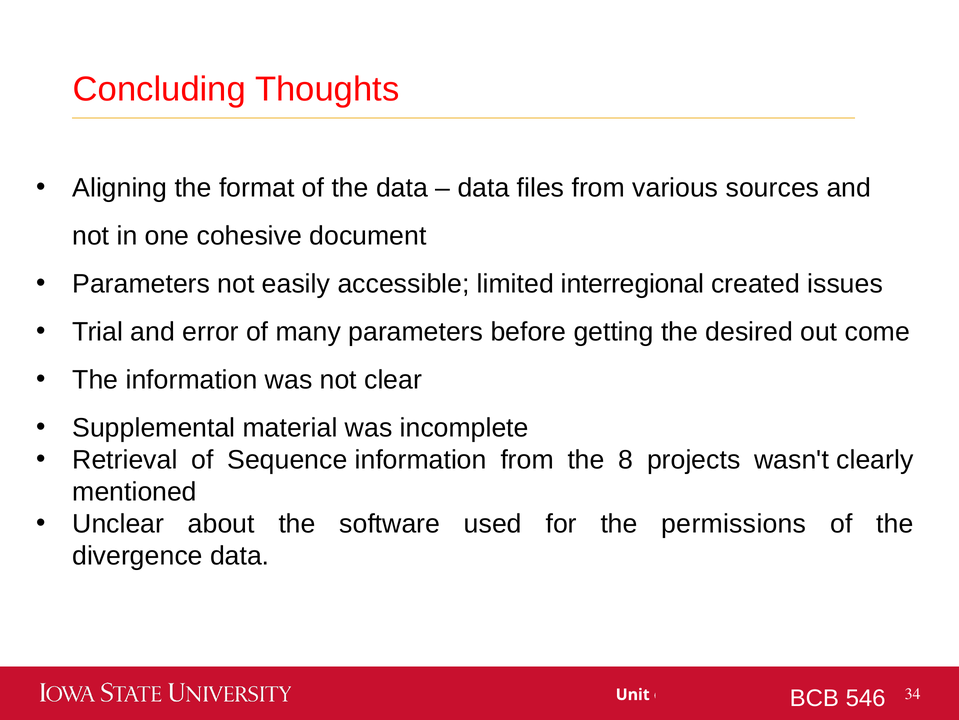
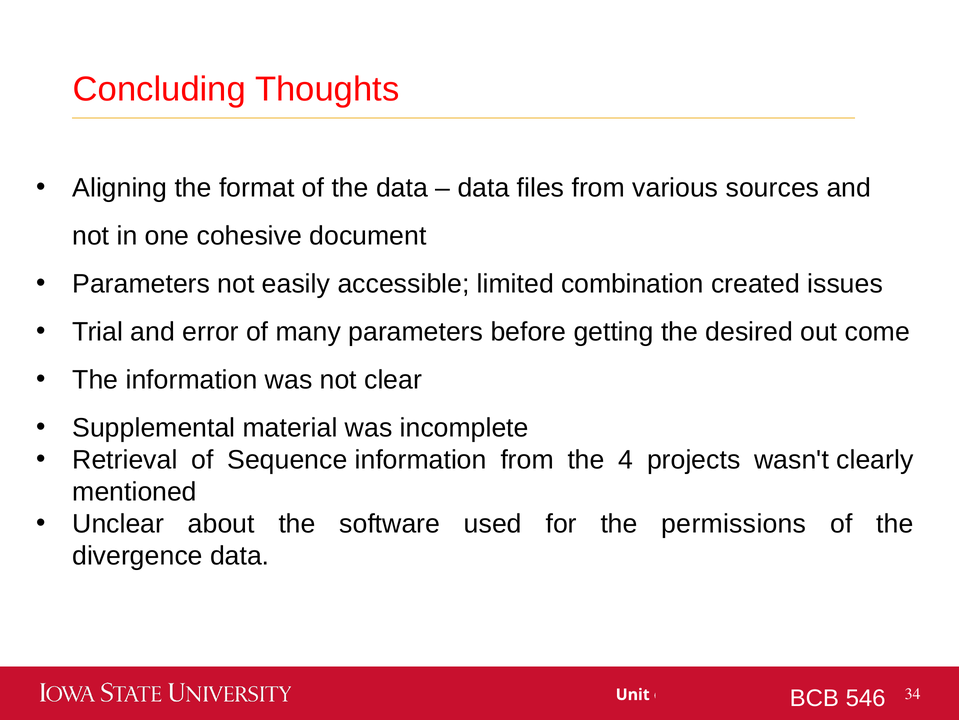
interregional: interregional -> combination
8: 8 -> 4
